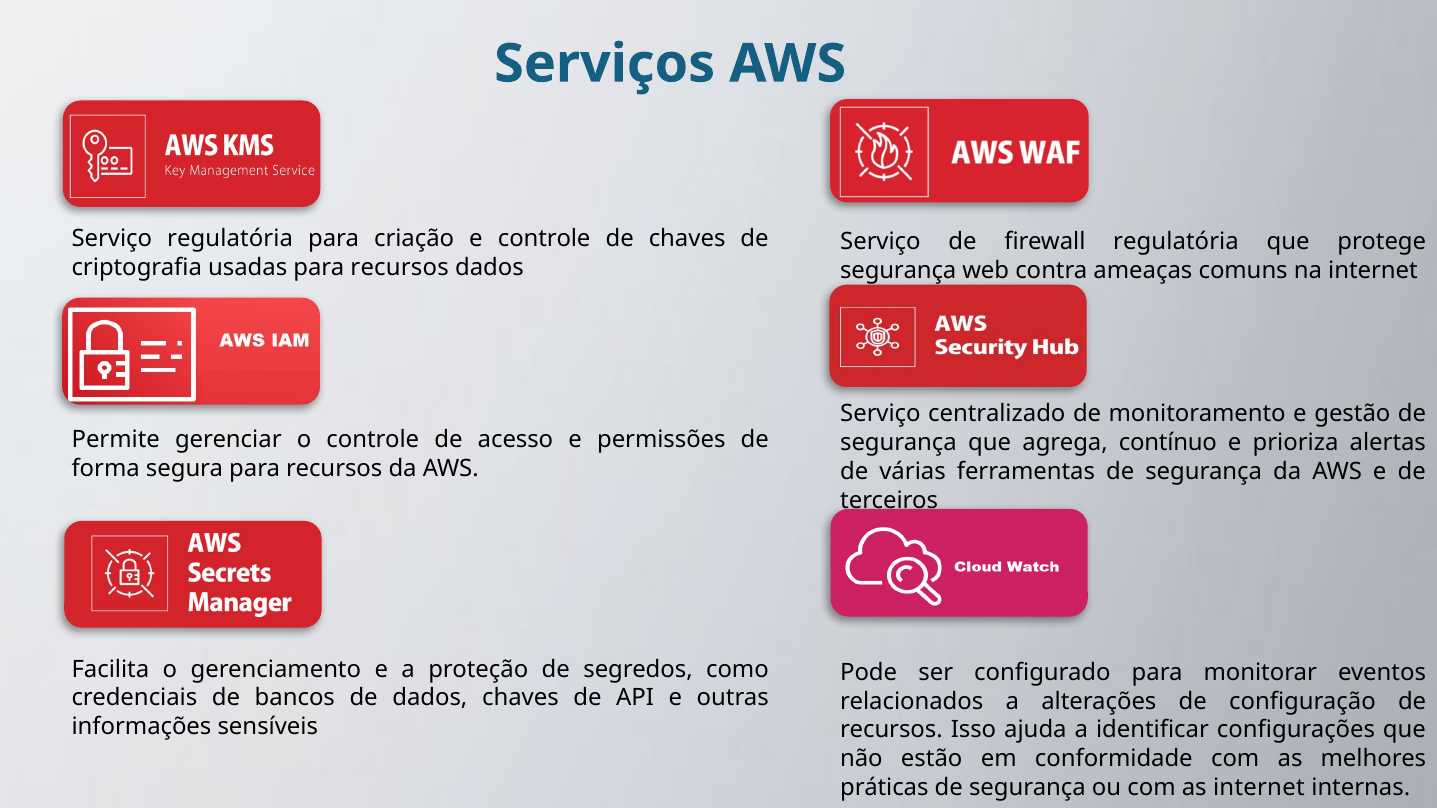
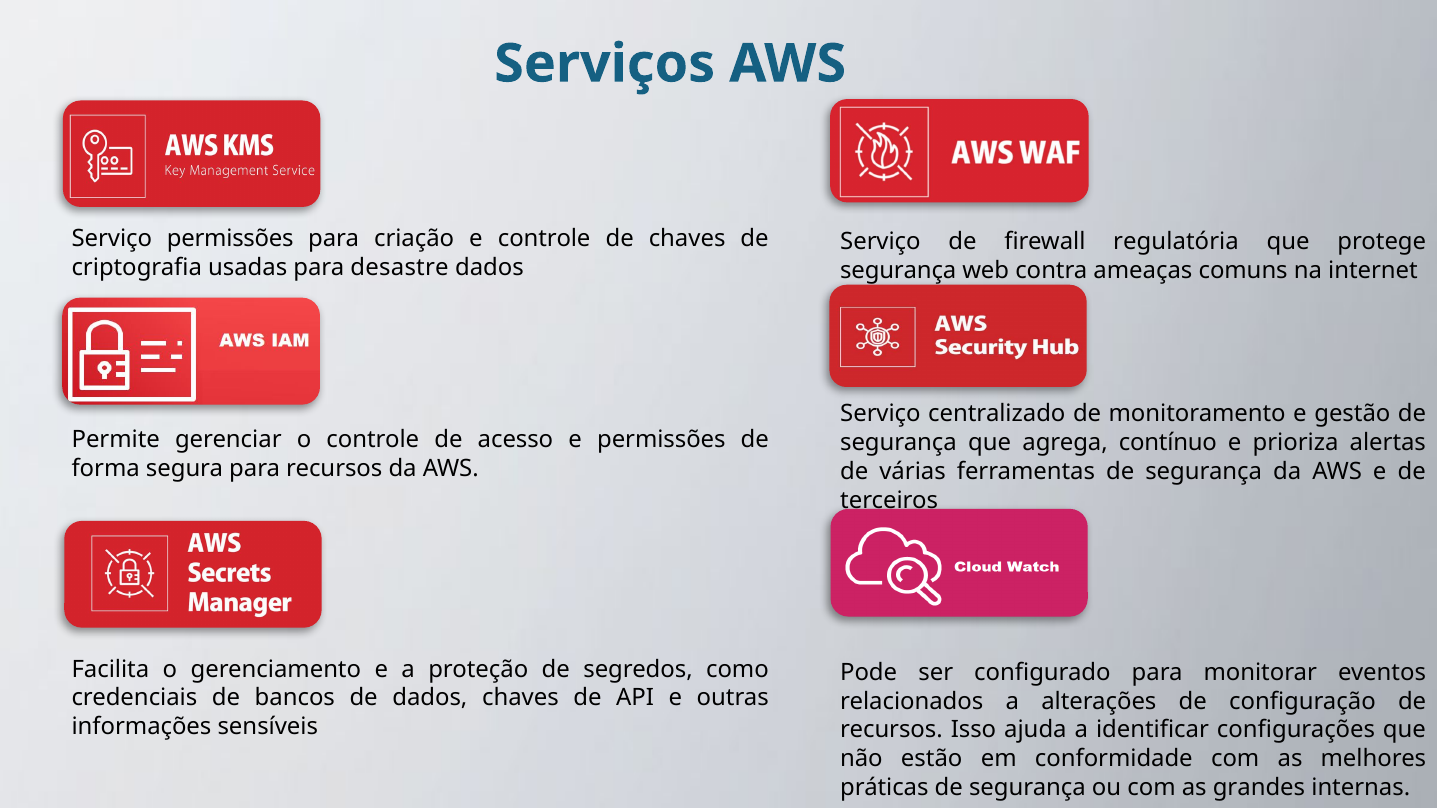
Serviço regulatória: regulatória -> permissões
usadas para recursos: recursos -> desastre
as internet: internet -> grandes
